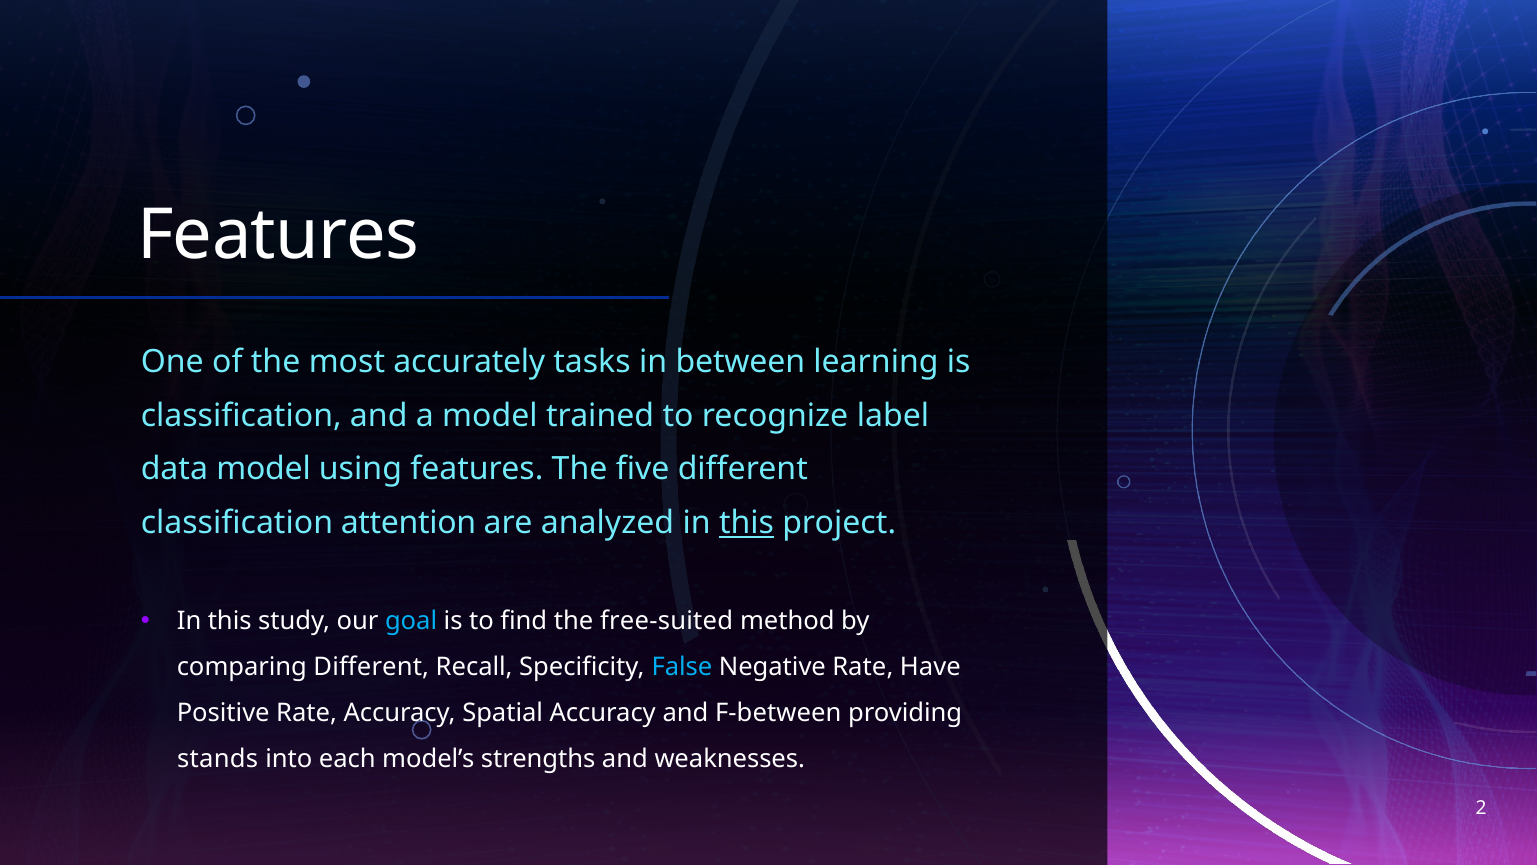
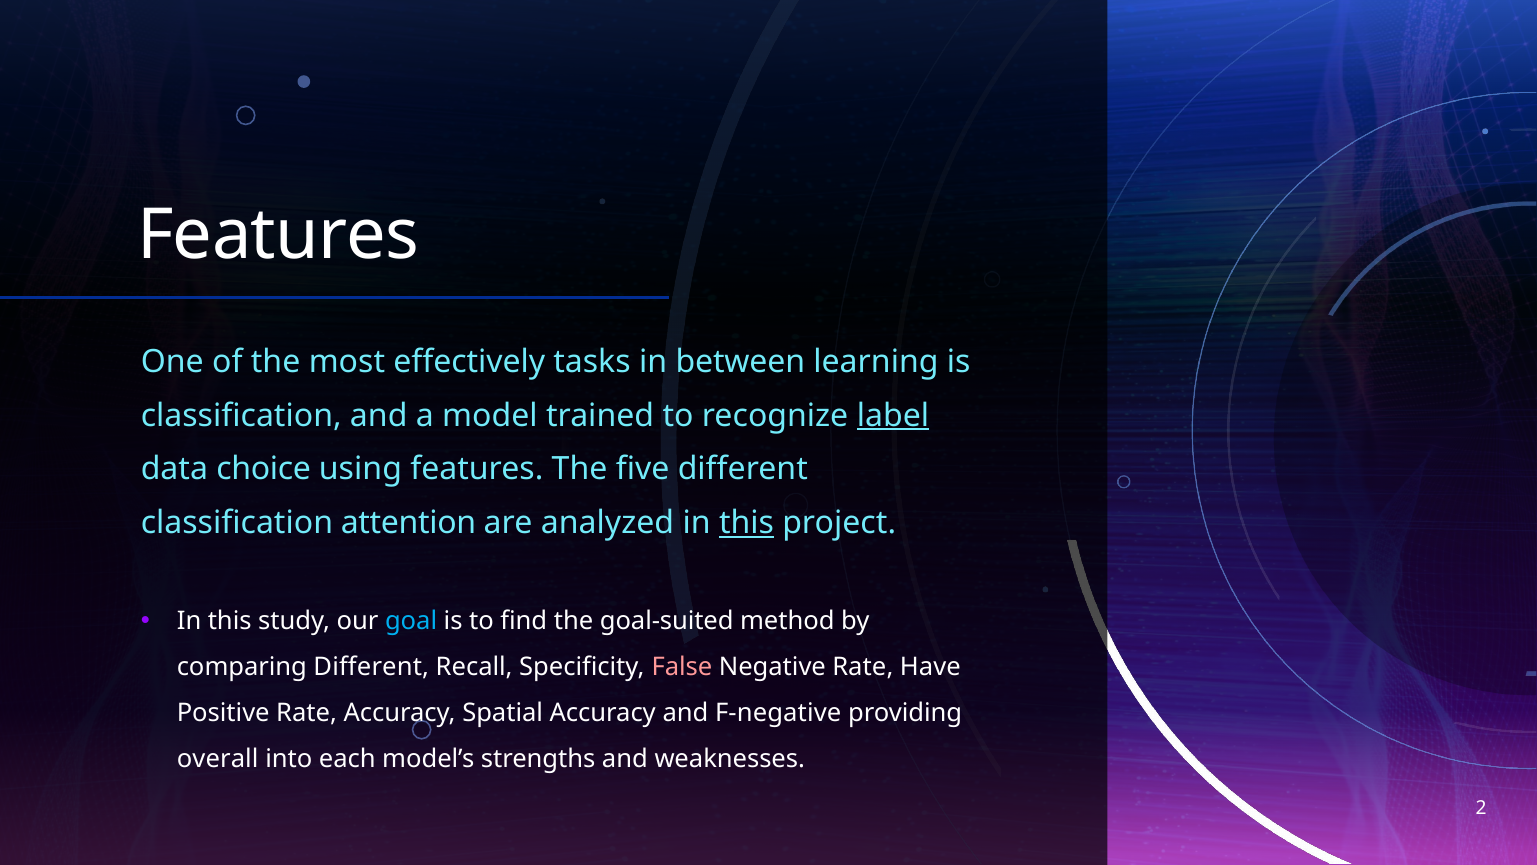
accurately: accurately -> effectively
label underline: none -> present
data model: model -> choice
free-suited: free-suited -> goal-suited
False colour: light blue -> pink
F-between: F-between -> F-negative
stands: stands -> overall
